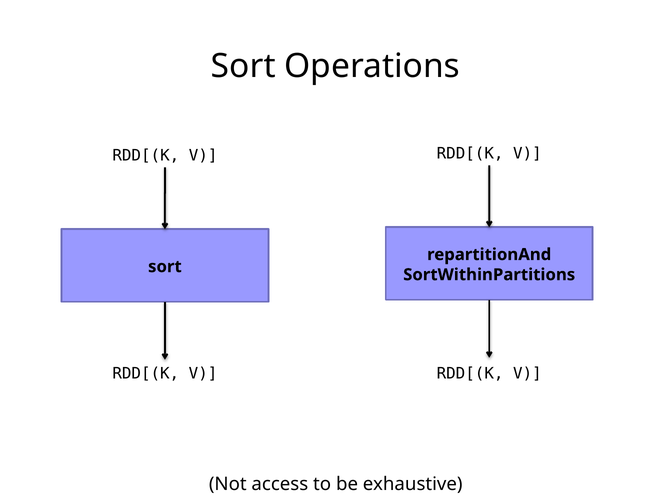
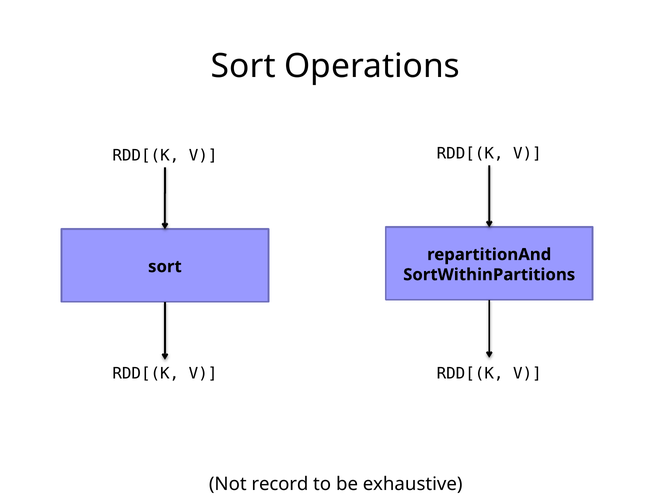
access: access -> record
